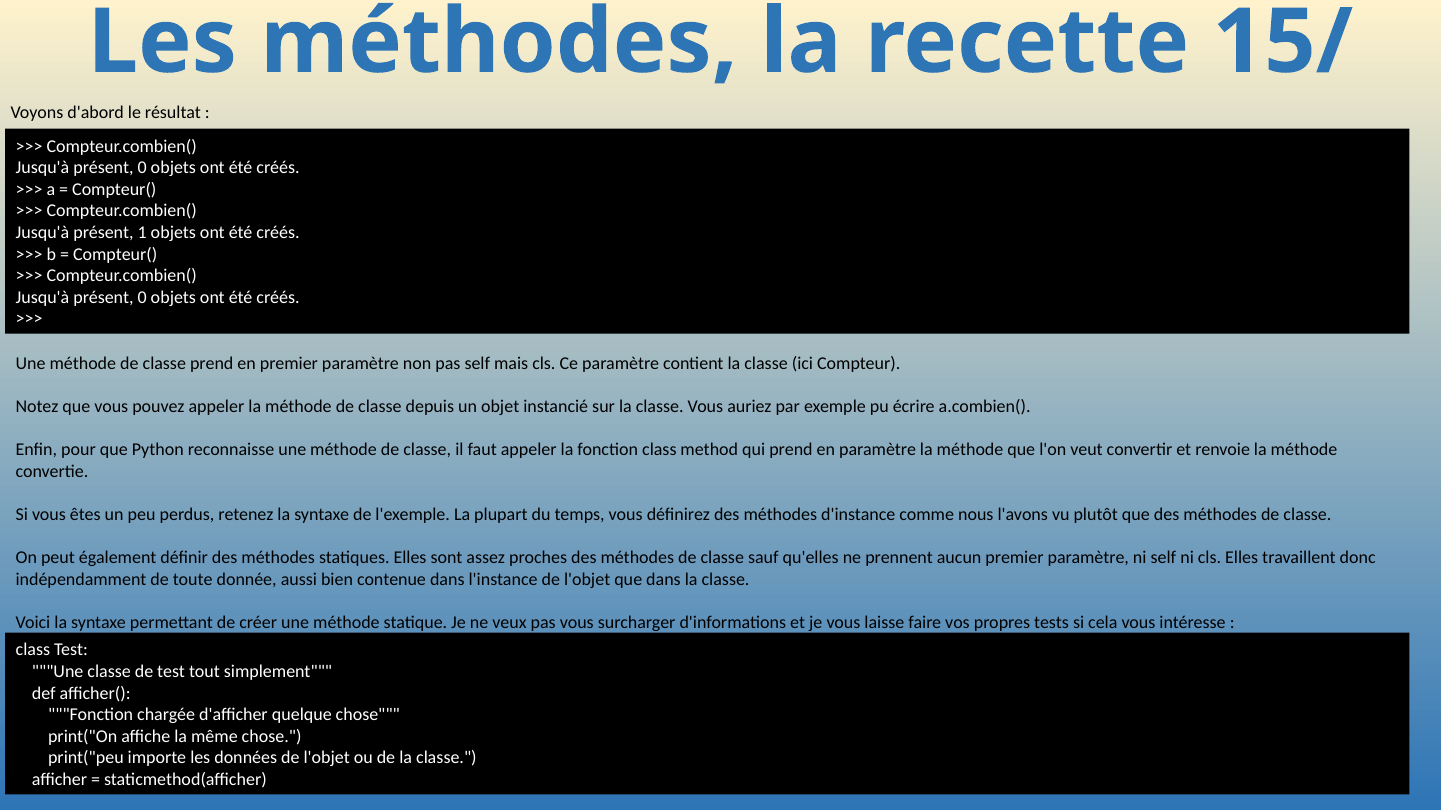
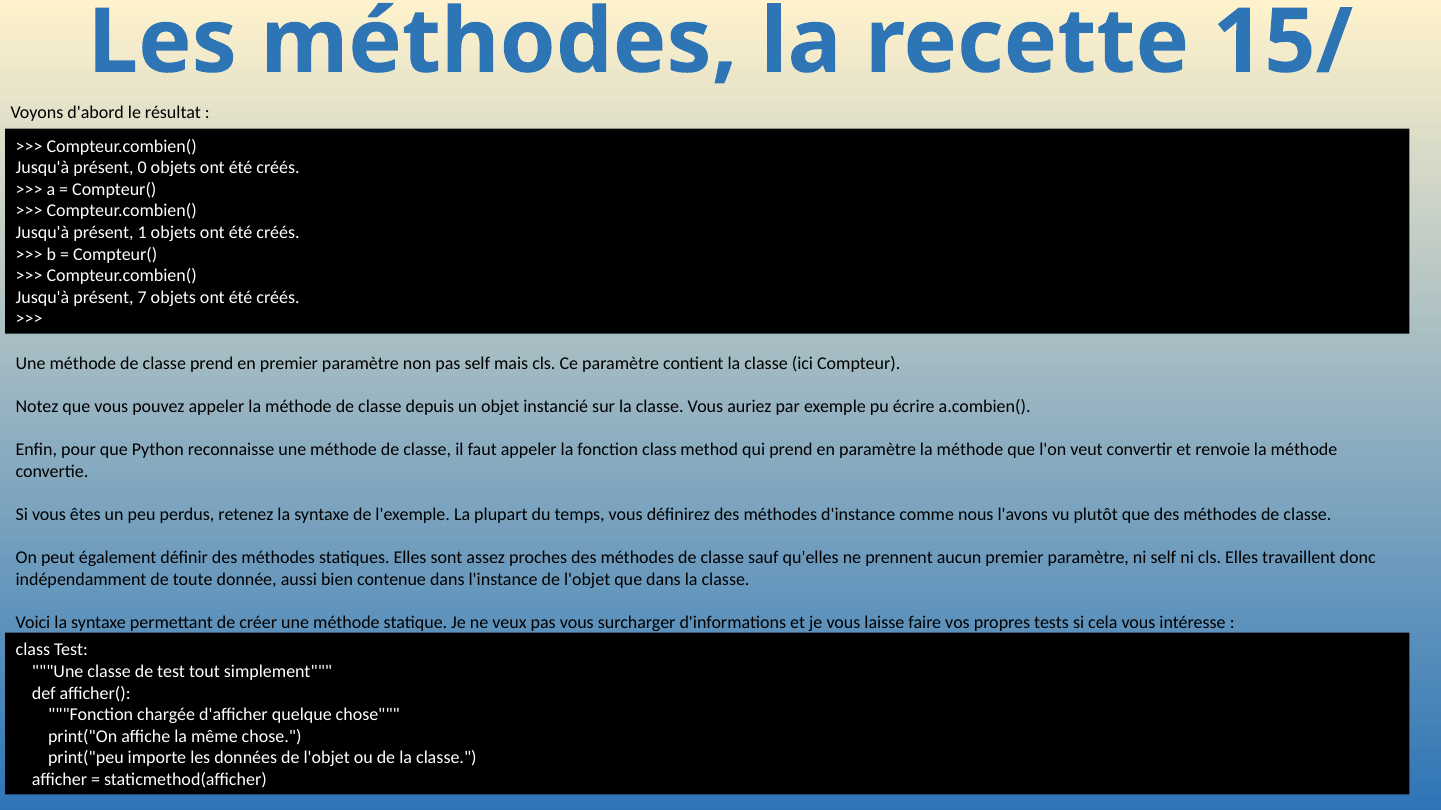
0 at (142, 298): 0 -> 7
